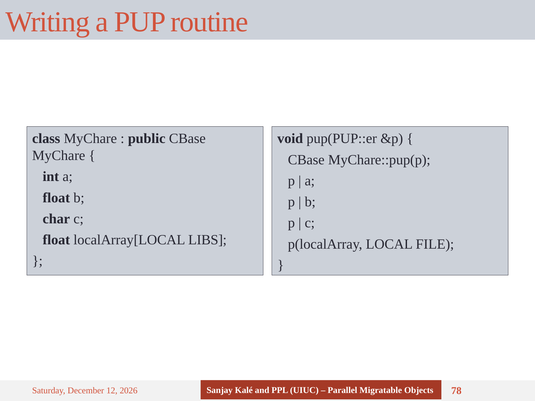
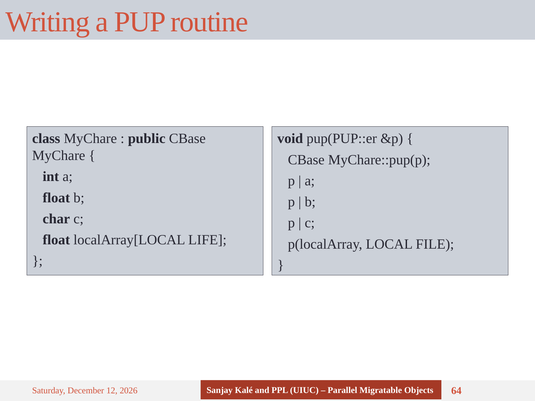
LIBS: LIBS -> LIFE
78: 78 -> 64
